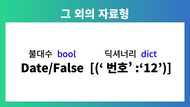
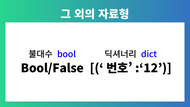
Date/False: Date/False -> Bool/False
